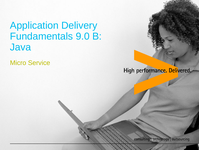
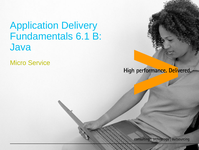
9.0: 9.0 -> 6.1
